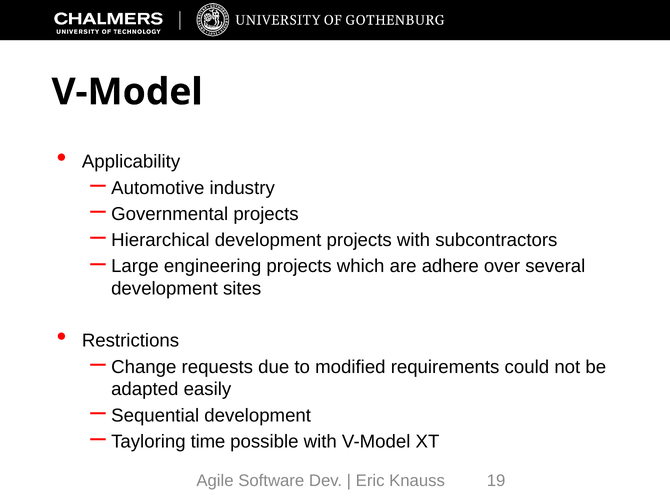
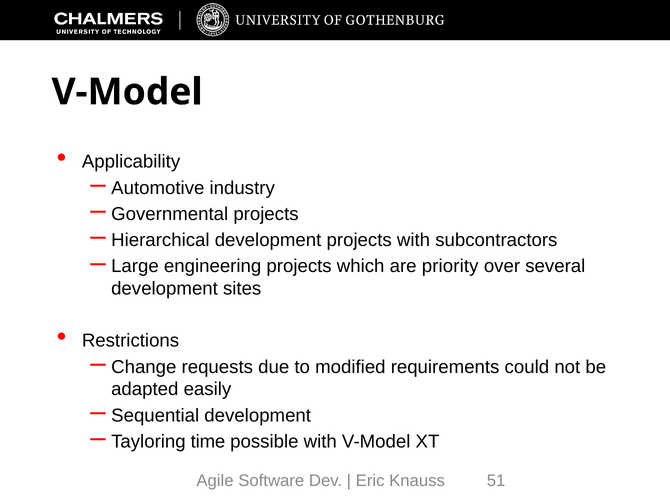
adhere: adhere -> priority
19: 19 -> 51
